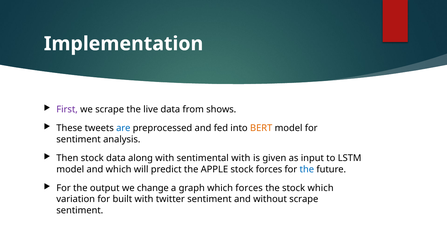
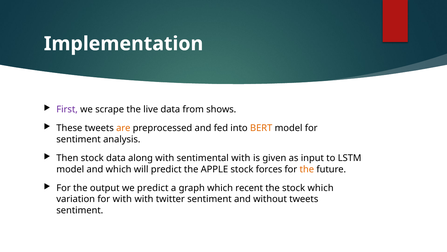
are colour: blue -> orange
the at (307, 169) colour: blue -> orange
we change: change -> predict
which forces: forces -> recent
for built: built -> with
without scrape: scrape -> tweets
